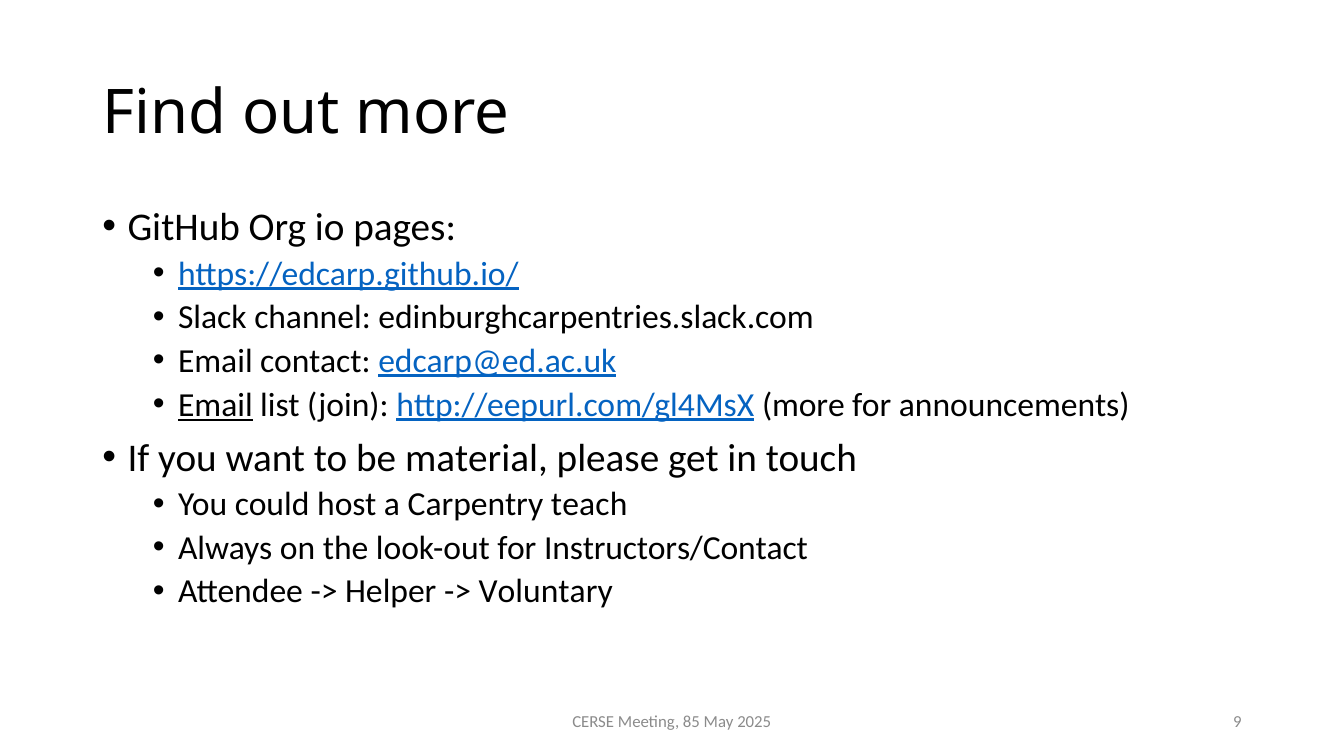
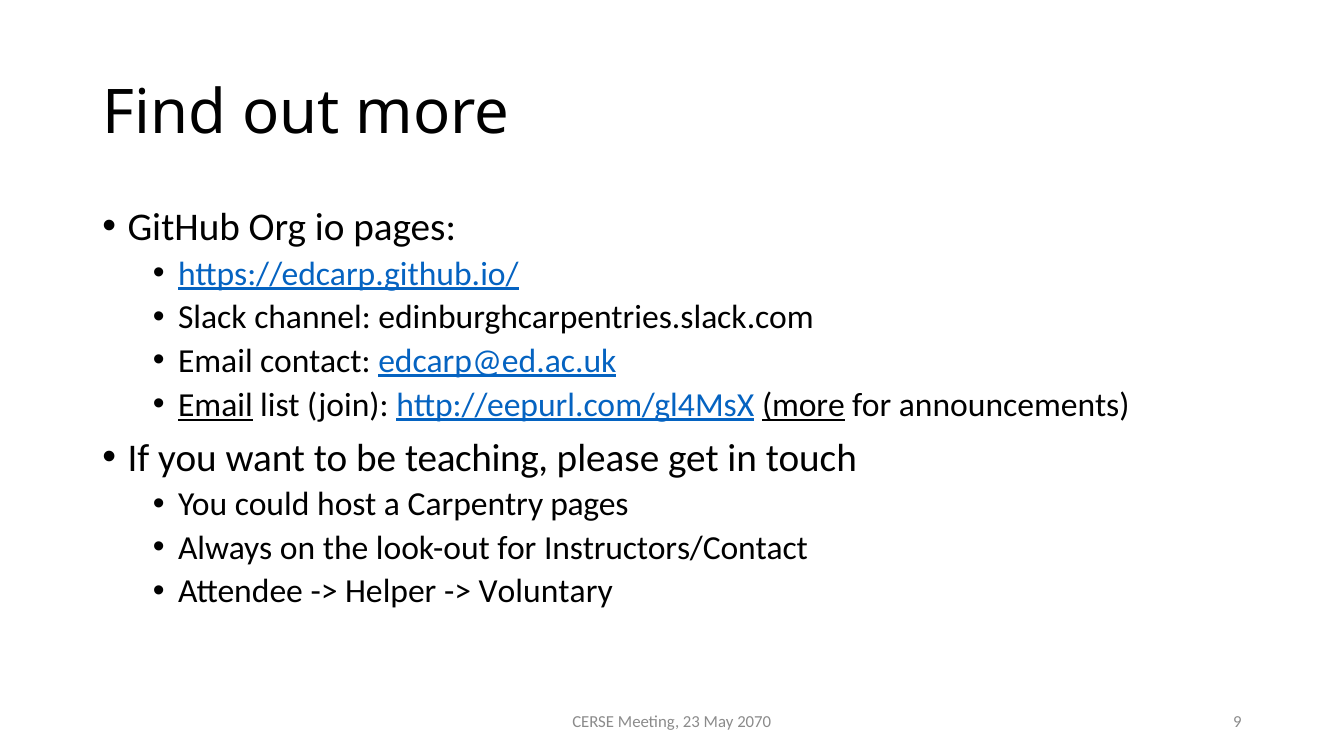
more at (803, 405) underline: none -> present
material: material -> teaching
Carpentry teach: teach -> pages
85: 85 -> 23
2025: 2025 -> 2070
